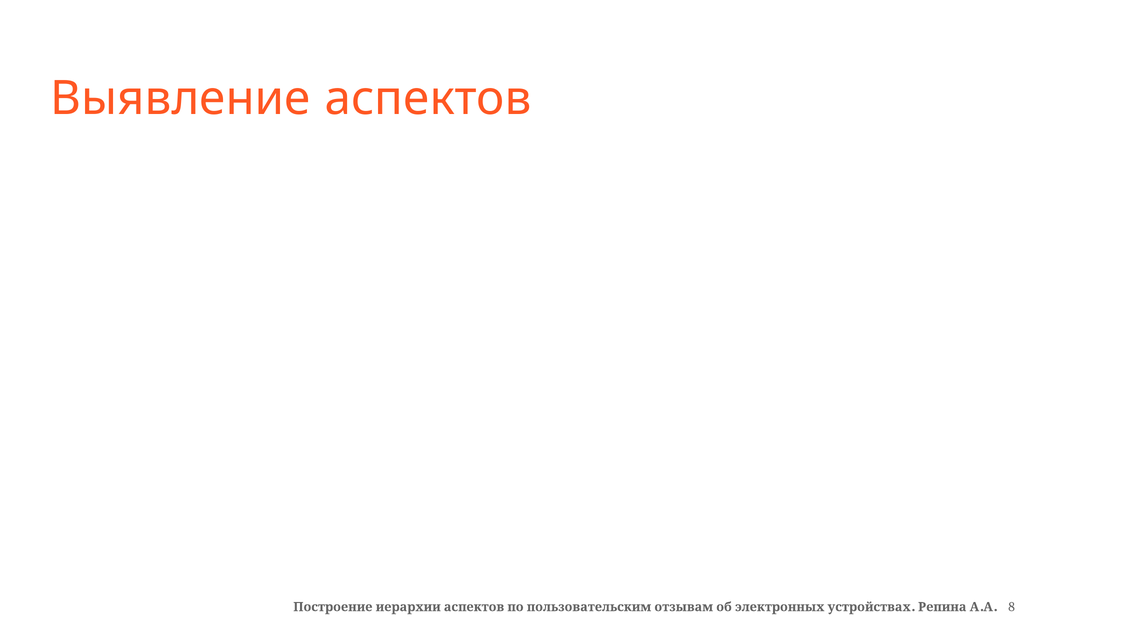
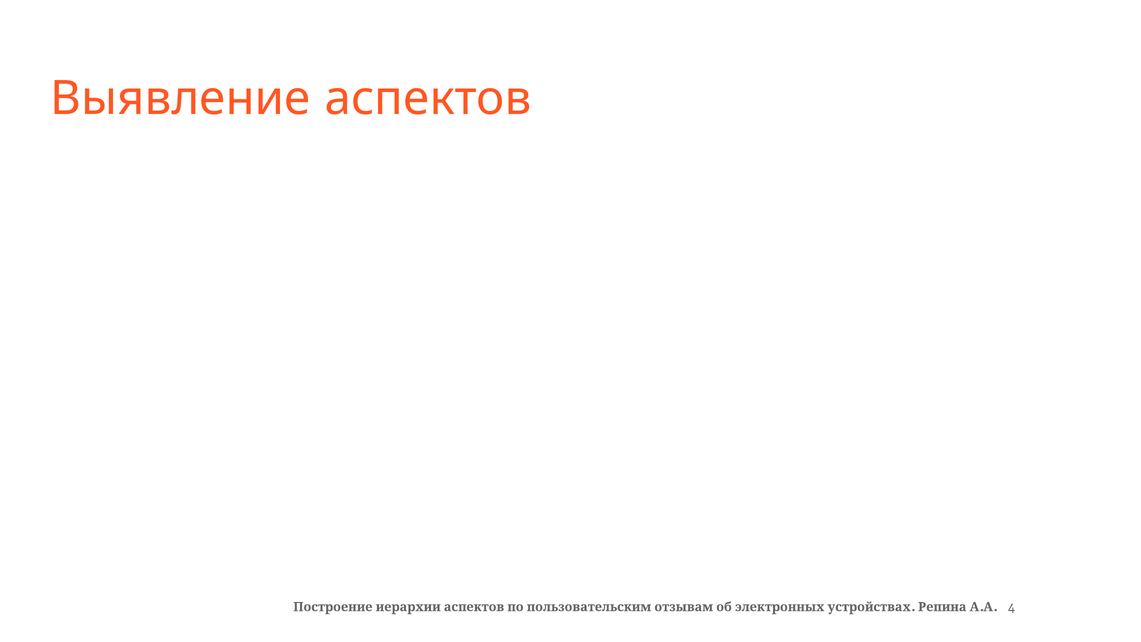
8: 8 -> 4
